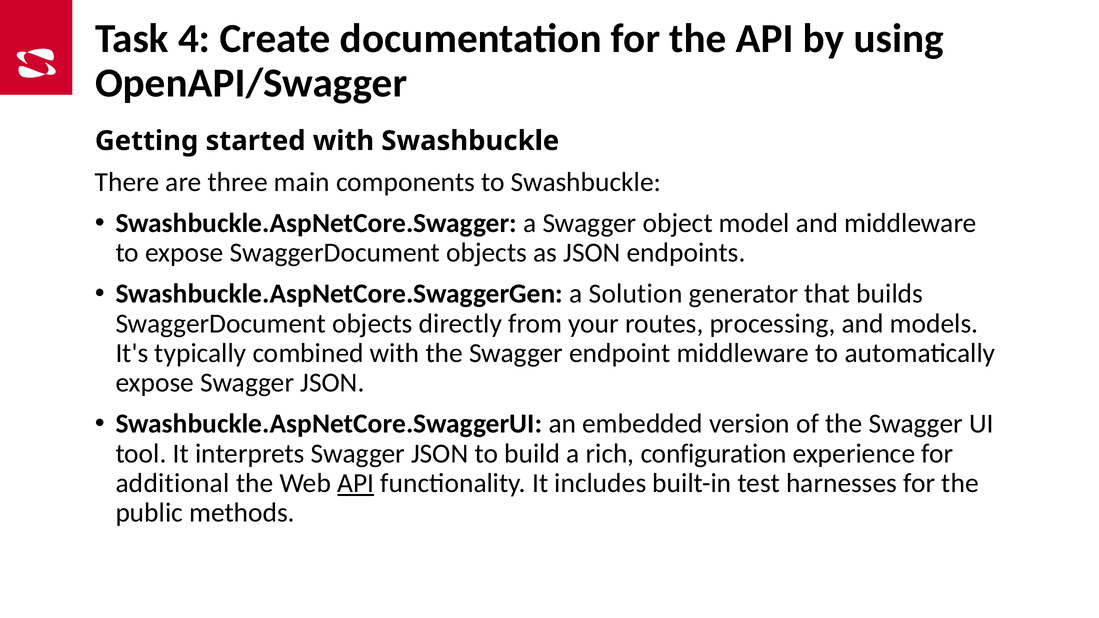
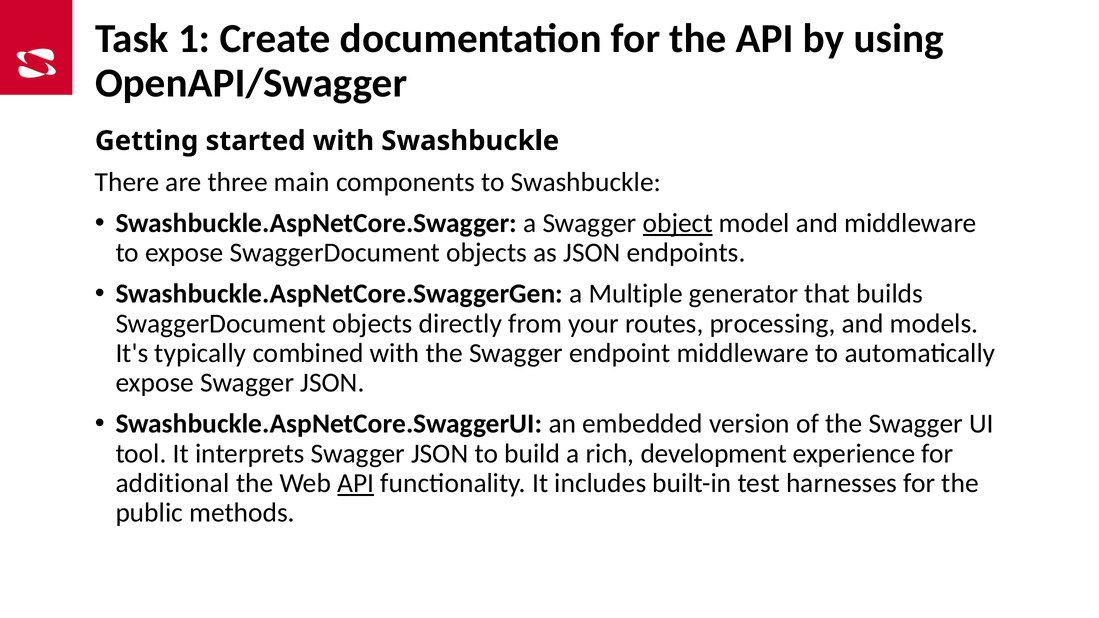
4: 4 -> 1
object underline: none -> present
Solution: Solution -> Multiple
configuration: configuration -> development
